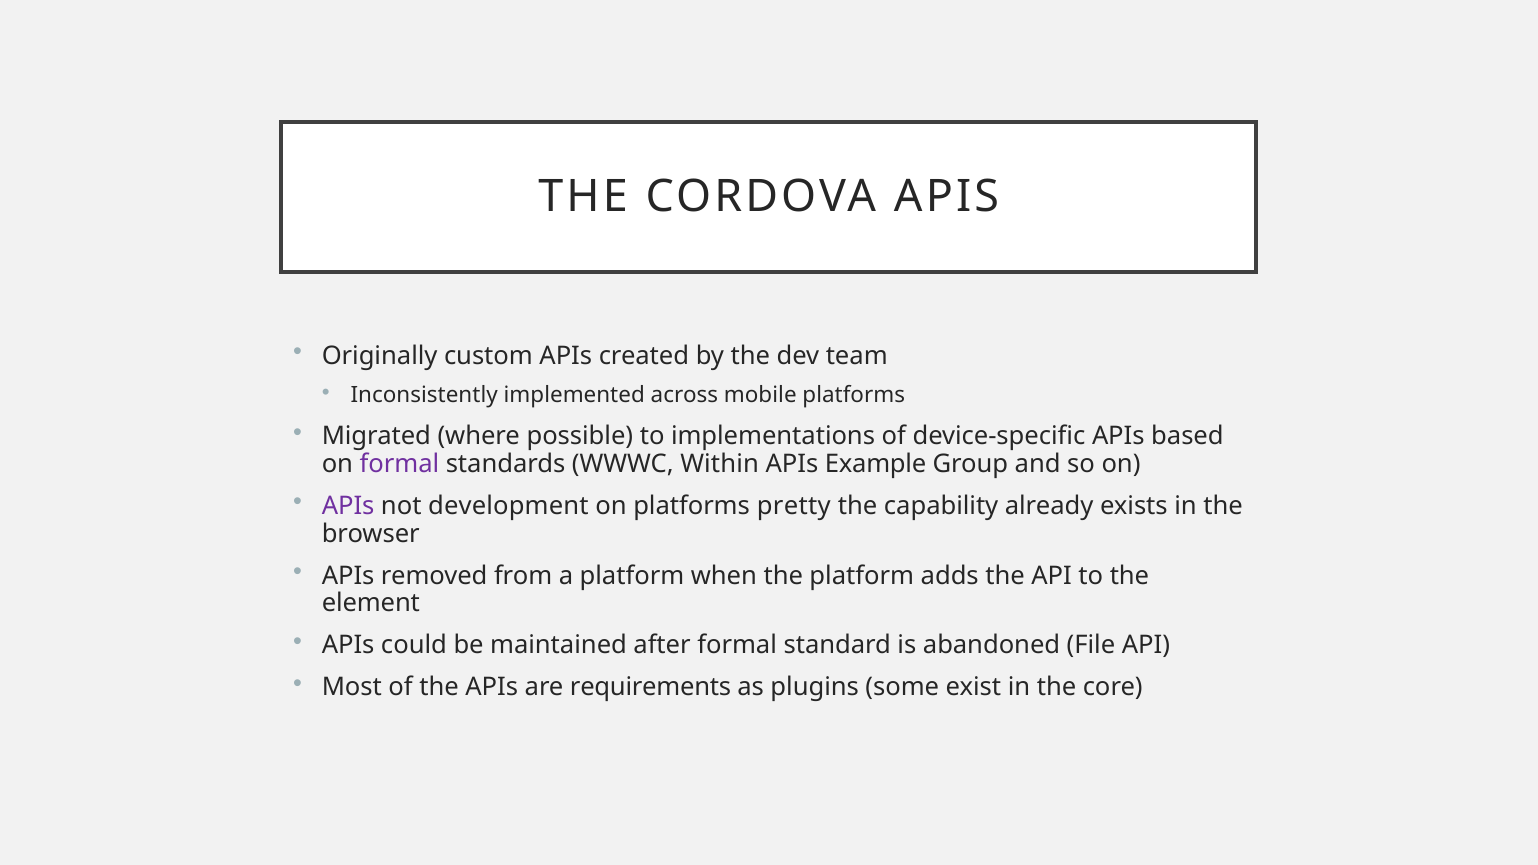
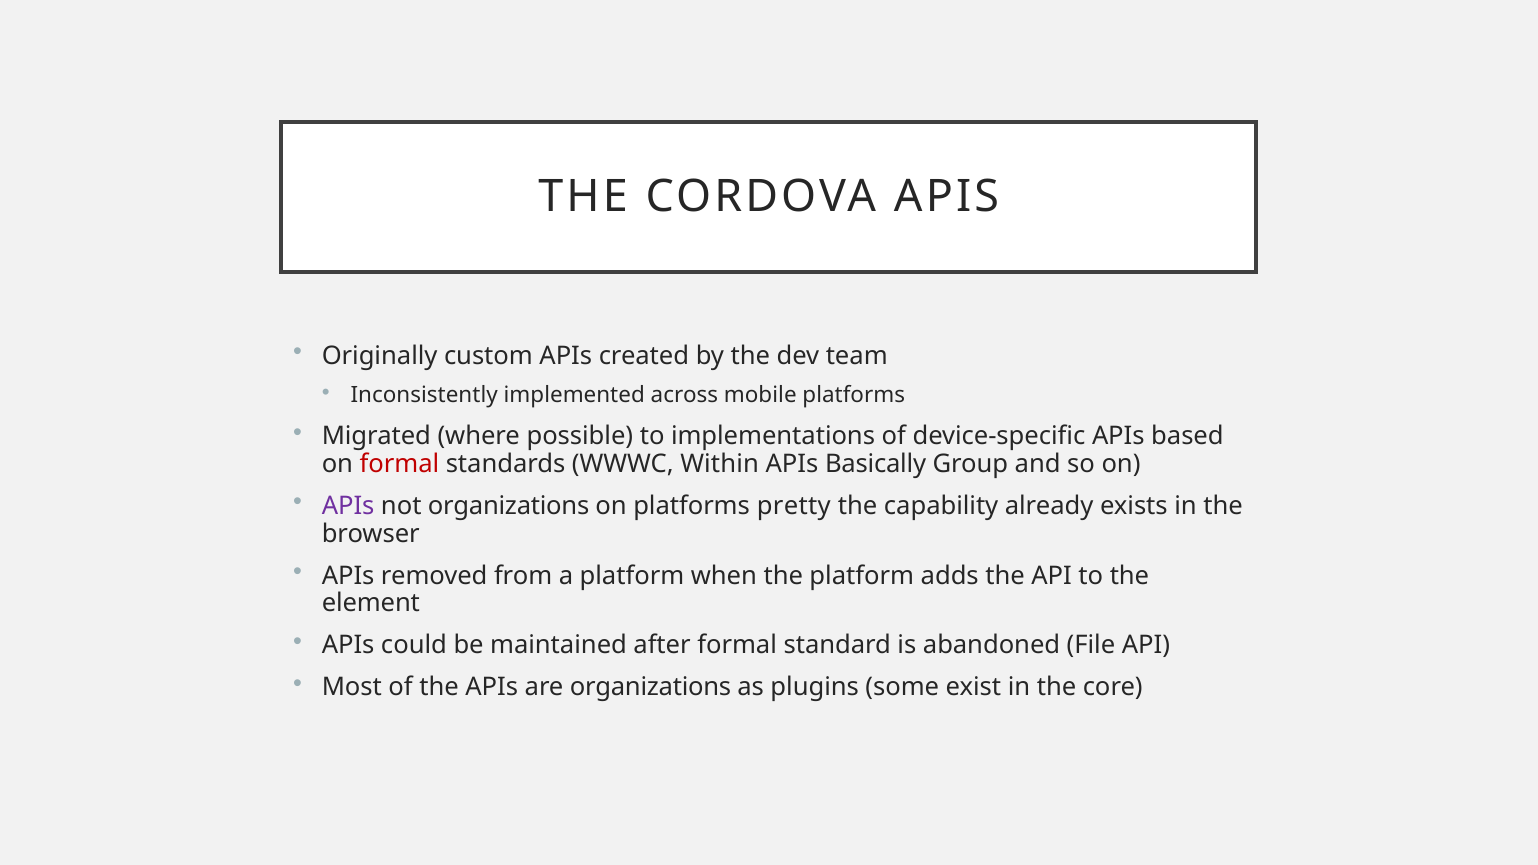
formal at (399, 464) colour: purple -> red
Example: Example -> Basically
not development: development -> organizations
are requirements: requirements -> organizations
